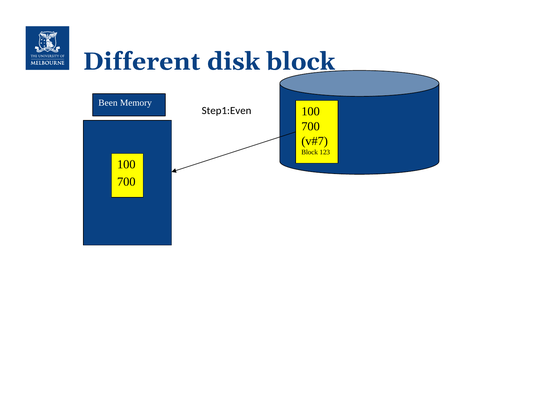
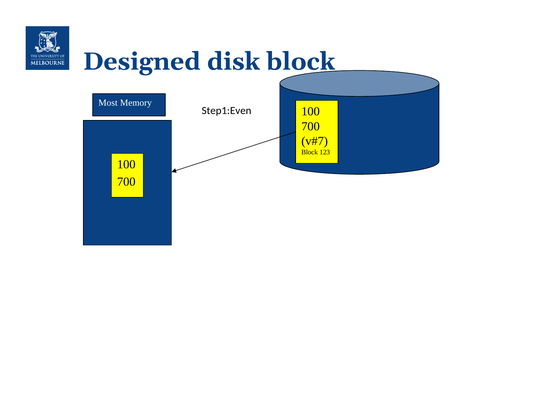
Different: Different -> Designed
Been: Been -> Most
